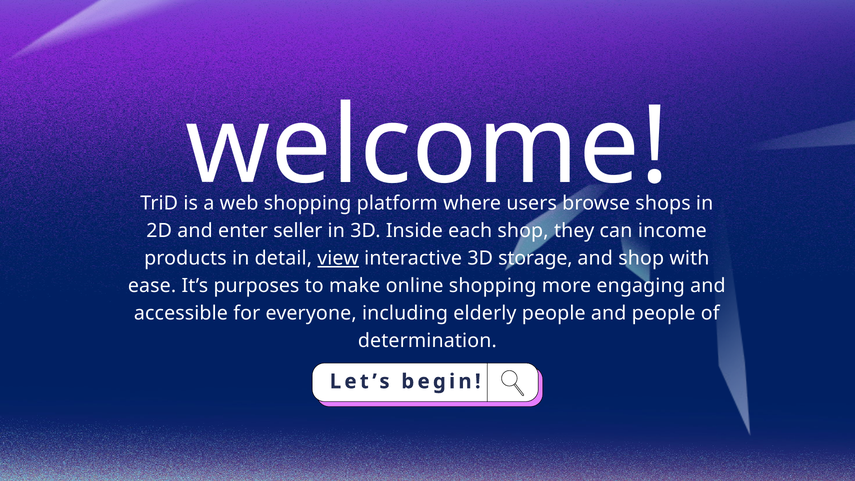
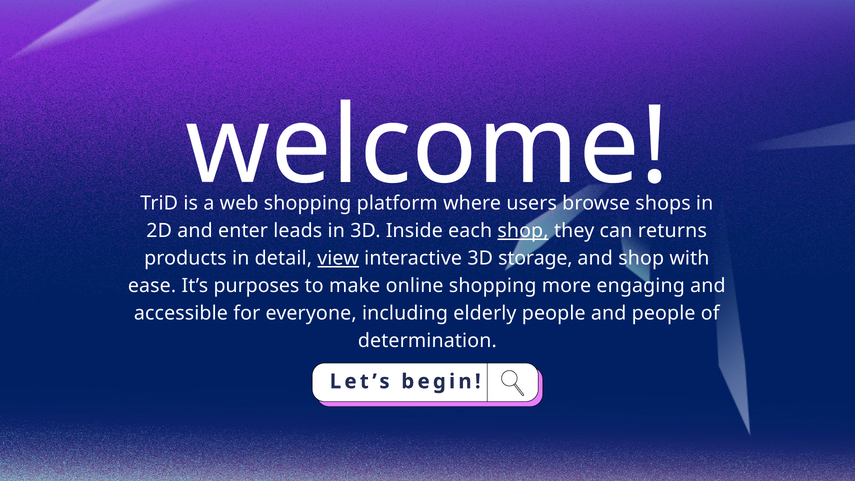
seller: seller -> leads
shop at (523, 231) underline: none -> present
income: income -> returns
